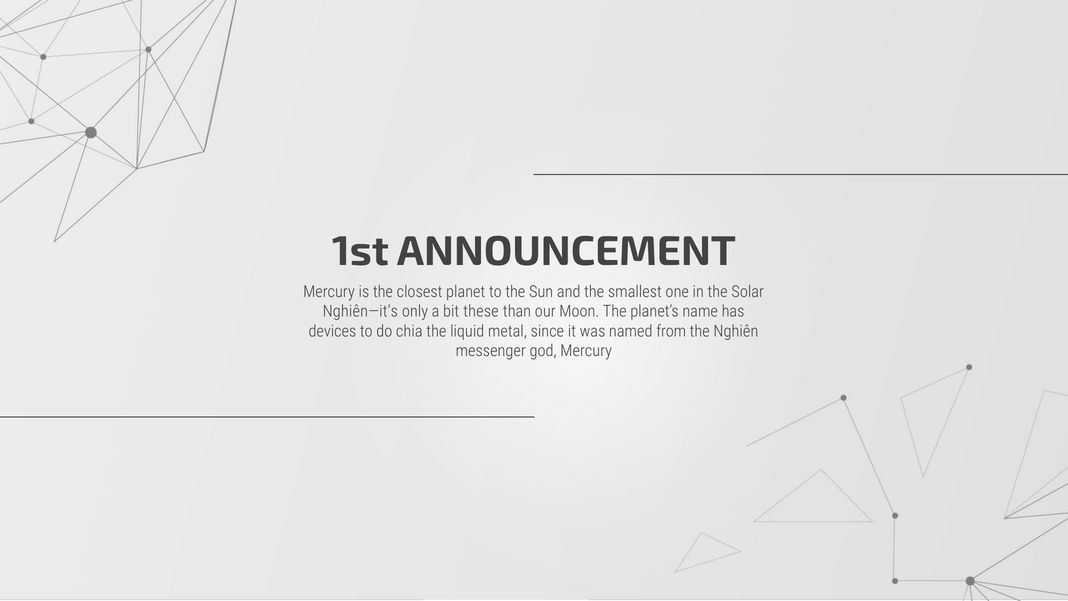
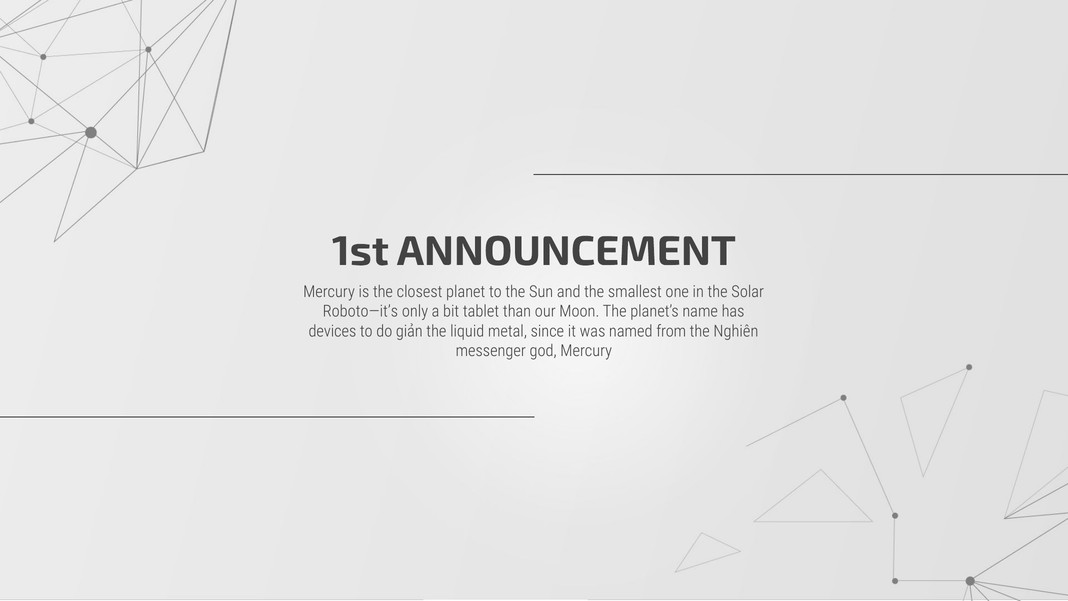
Nghiên—it’s: Nghiên—it’s -> Roboto—it’s
these: these -> tablet
chia: chia -> giản
